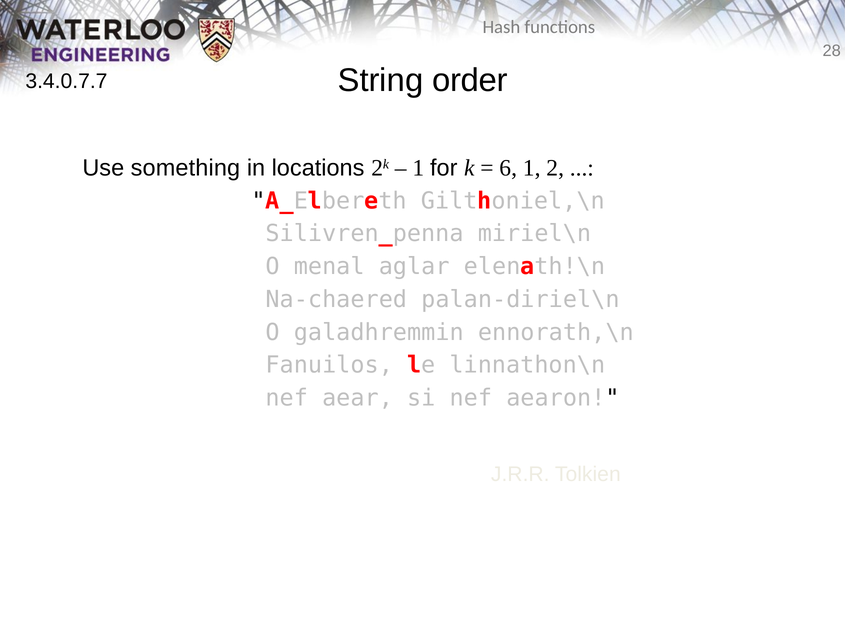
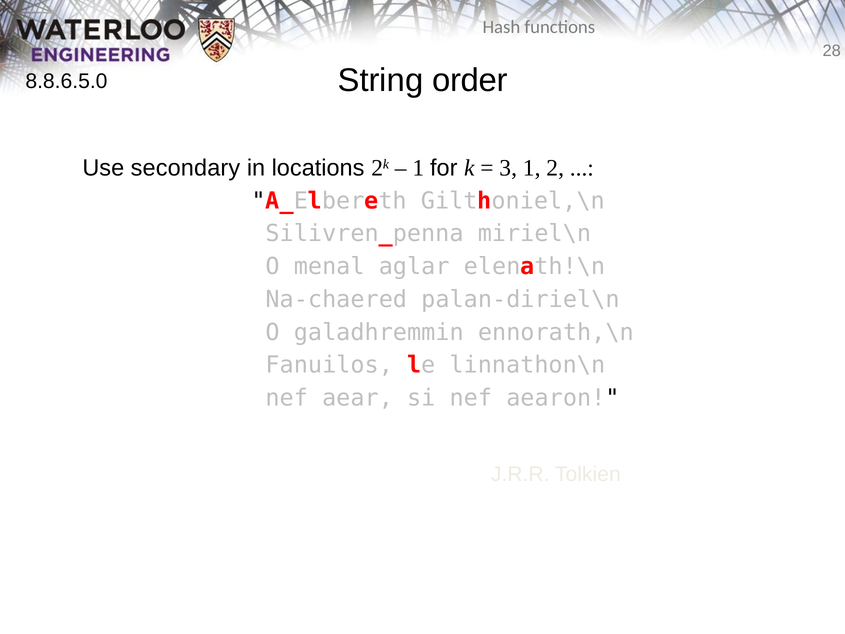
3.4.0.7.7: 3.4.0.7.7 -> 8.8.6.5.0
something: something -> secondary
6: 6 -> 3
